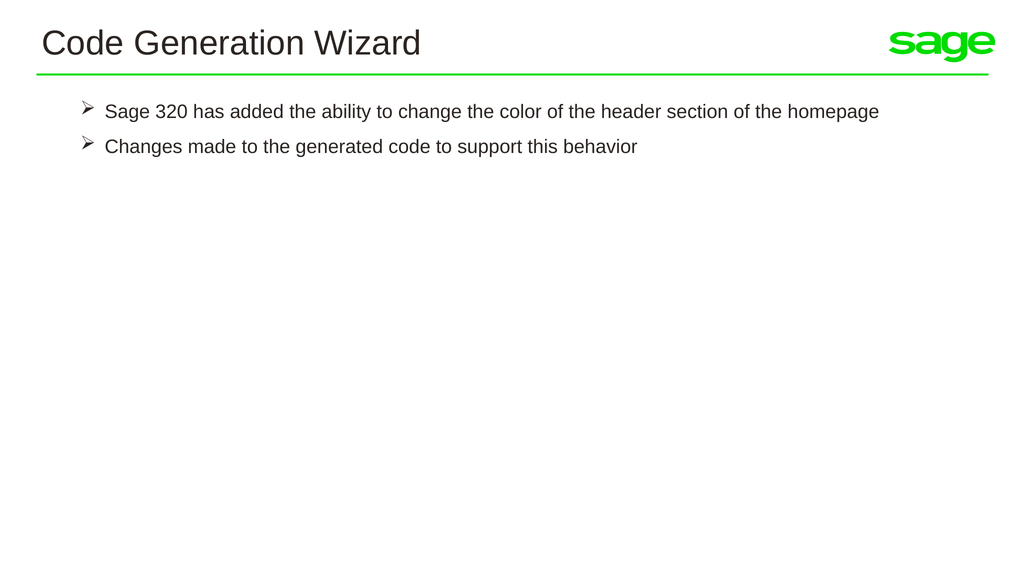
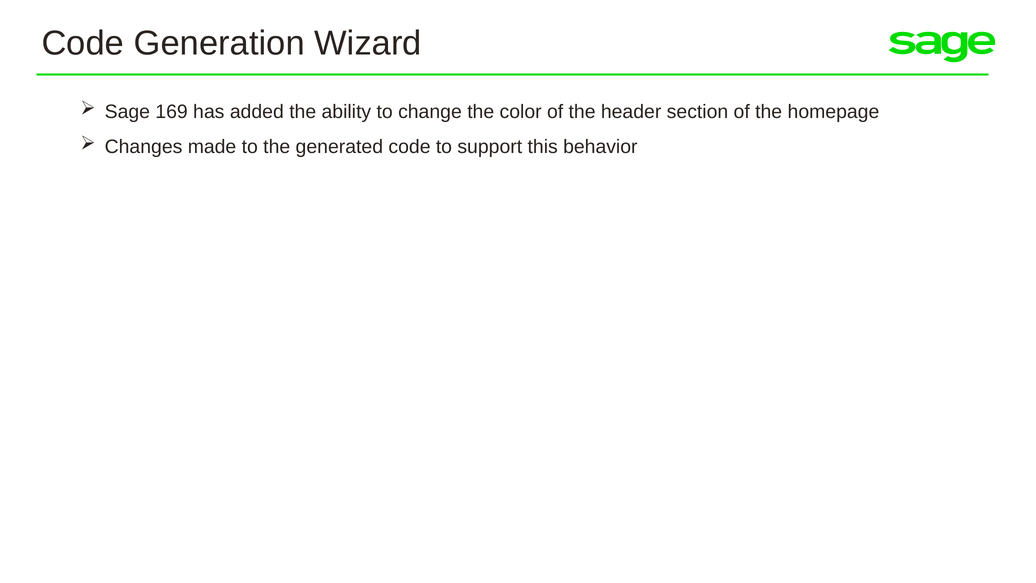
320: 320 -> 169
